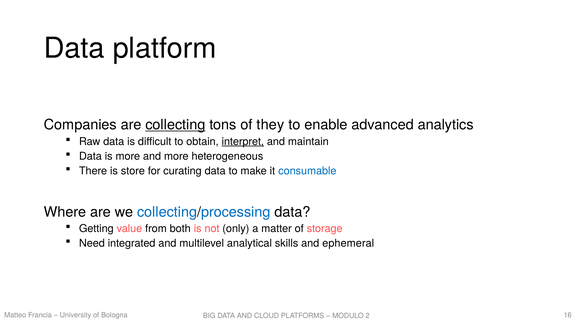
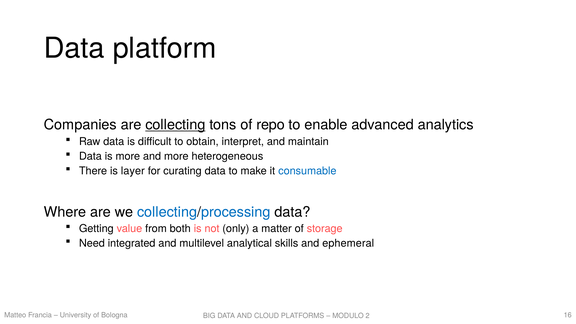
they: they -> repo
interpret underline: present -> none
store: store -> layer
